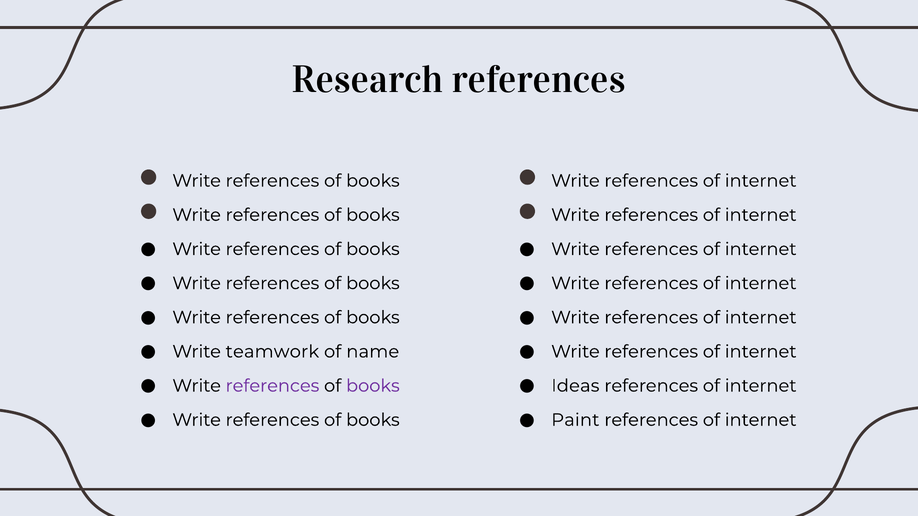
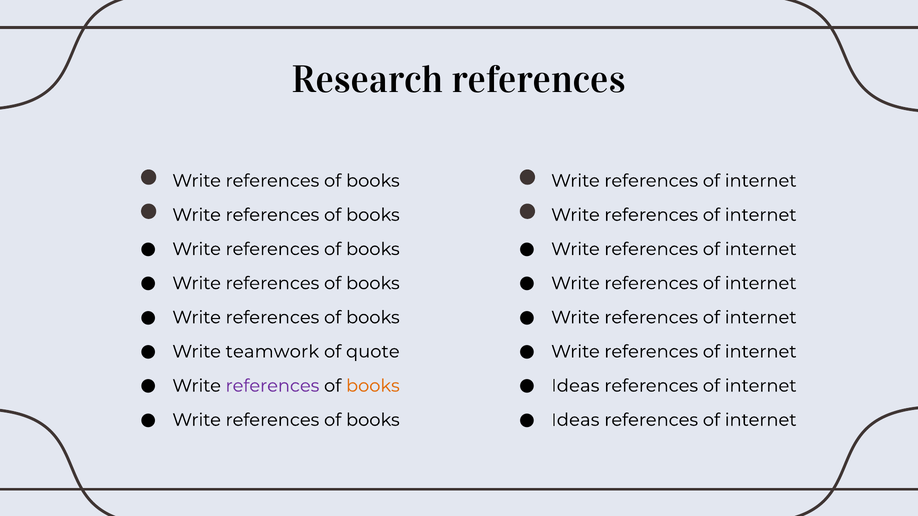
name: name -> quote
books at (373, 386) colour: purple -> orange
Paint at (575, 420): Paint -> Ideas
